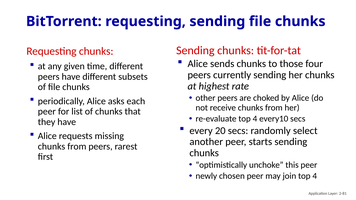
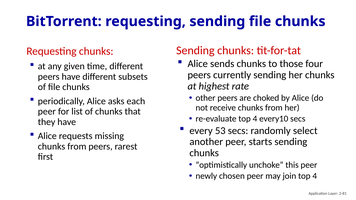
20: 20 -> 53
